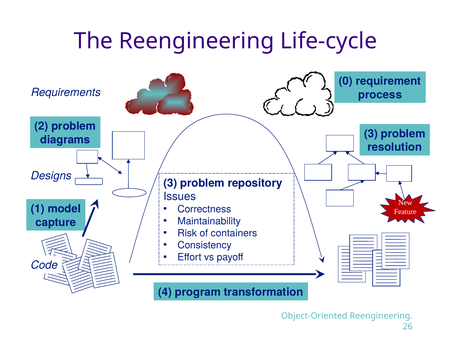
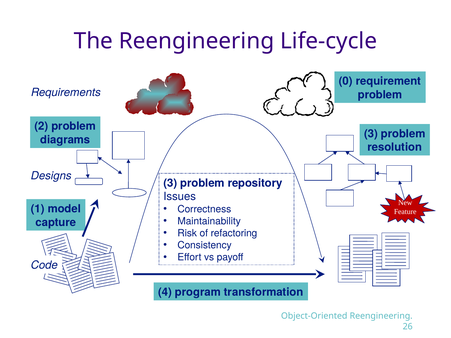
process at (380, 95): process -> problem
containers: containers -> refactoring
